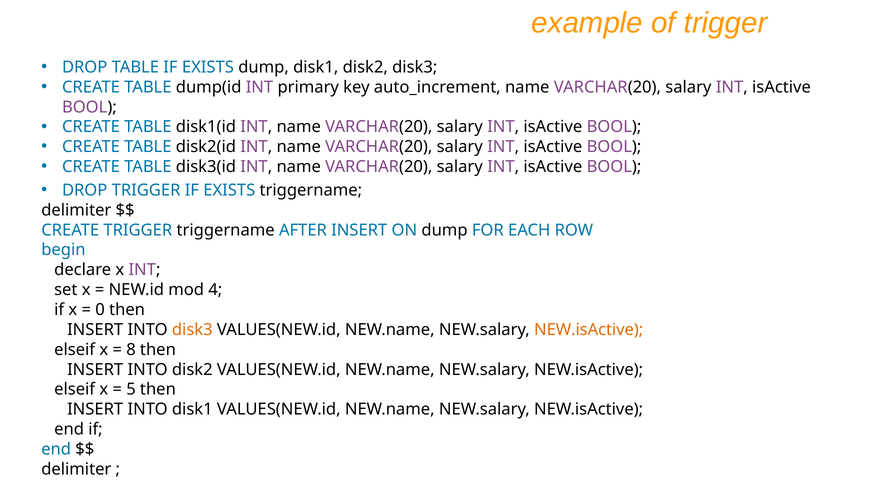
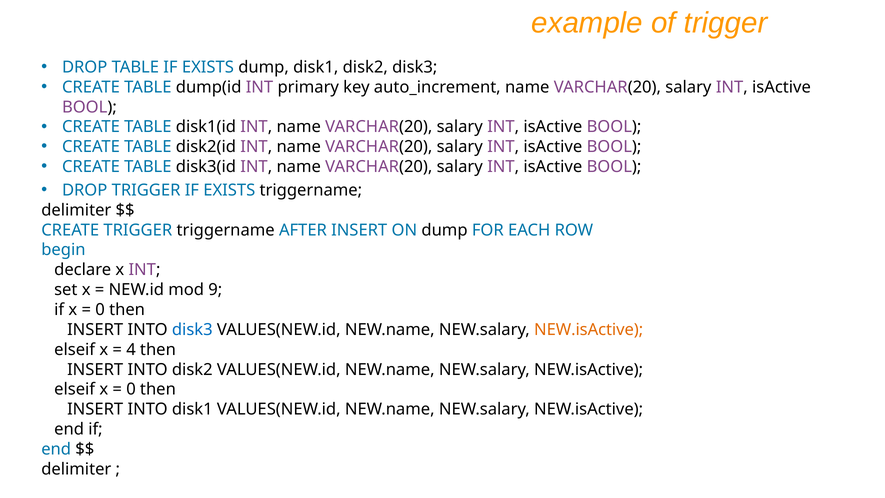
4: 4 -> 9
disk3 at (192, 330) colour: orange -> blue
8: 8 -> 4
5 at (131, 389): 5 -> 0
